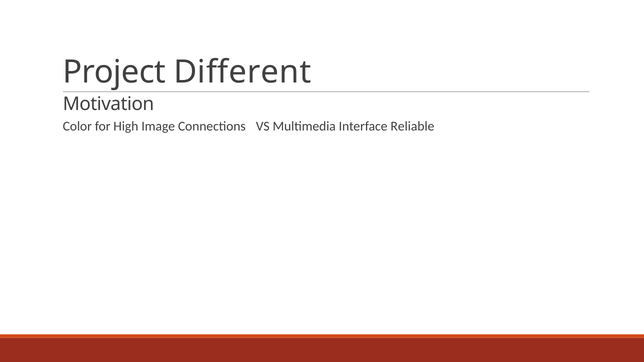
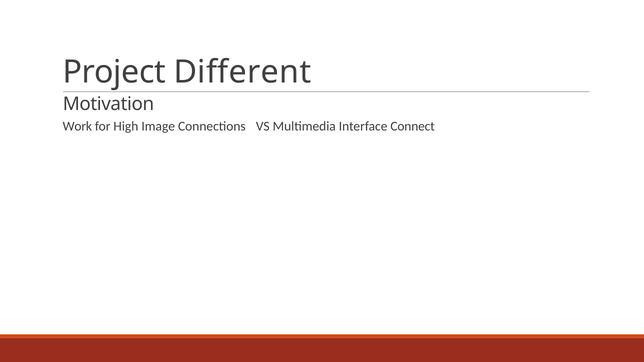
Color: Color -> Work
Reliable: Reliable -> Connect
